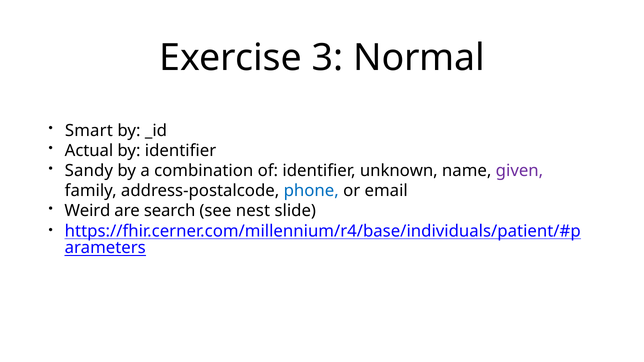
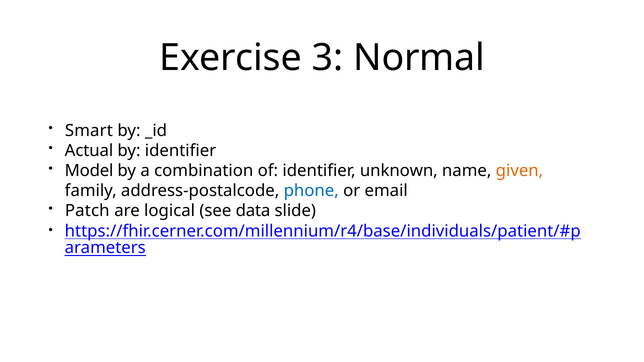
Sandy: Sandy -> Model
given colour: purple -> orange
Weird: Weird -> Patch
search: search -> logical
nest: nest -> data
